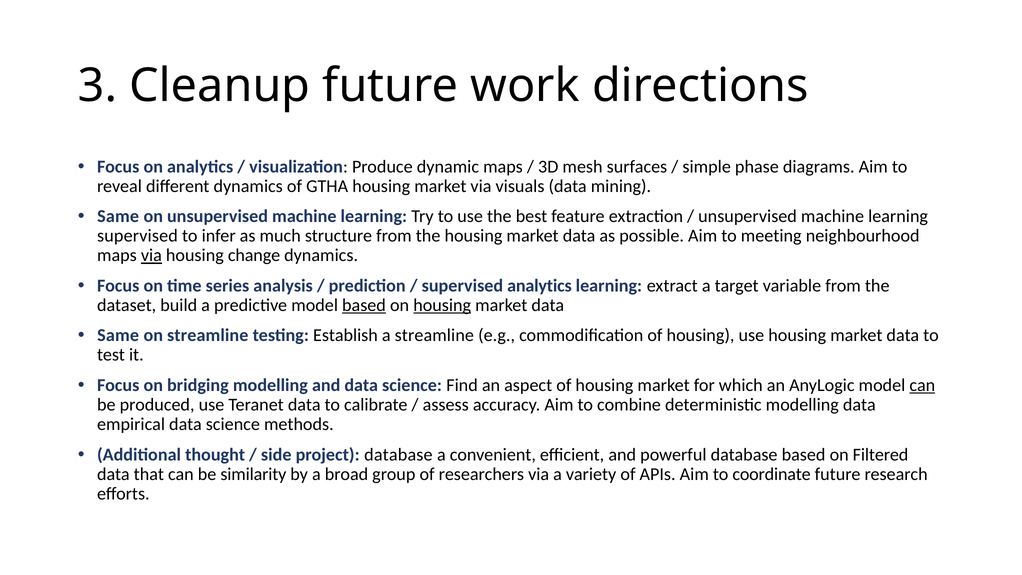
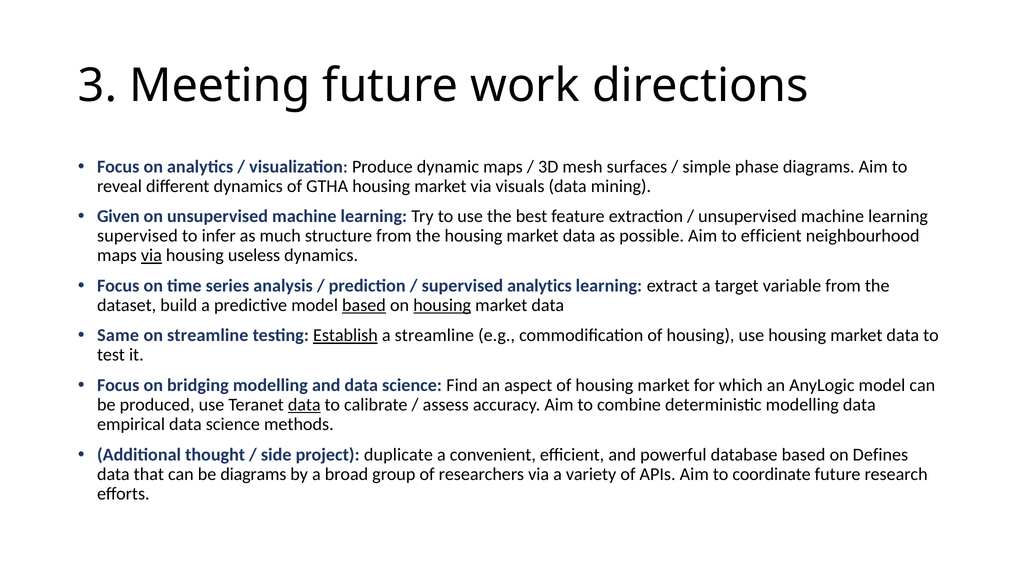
Cleanup: Cleanup -> Meeting
Same at (118, 216): Same -> Given
to meeting: meeting -> efficient
change: change -> useless
Establish underline: none -> present
can at (922, 385) underline: present -> none
data at (304, 405) underline: none -> present
project database: database -> duplicate
Filtered: Filtered -> Defines
be similarity: similarity -> diagrams
